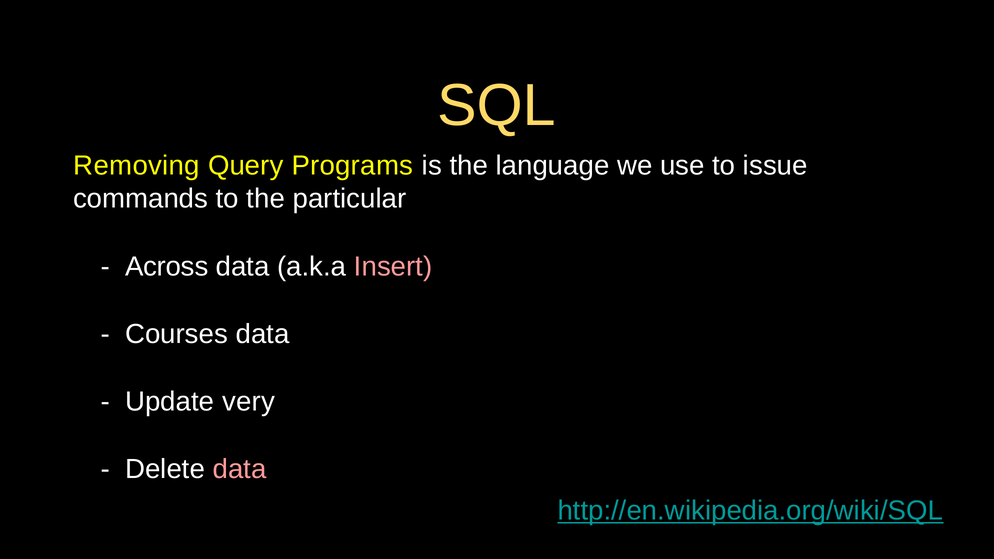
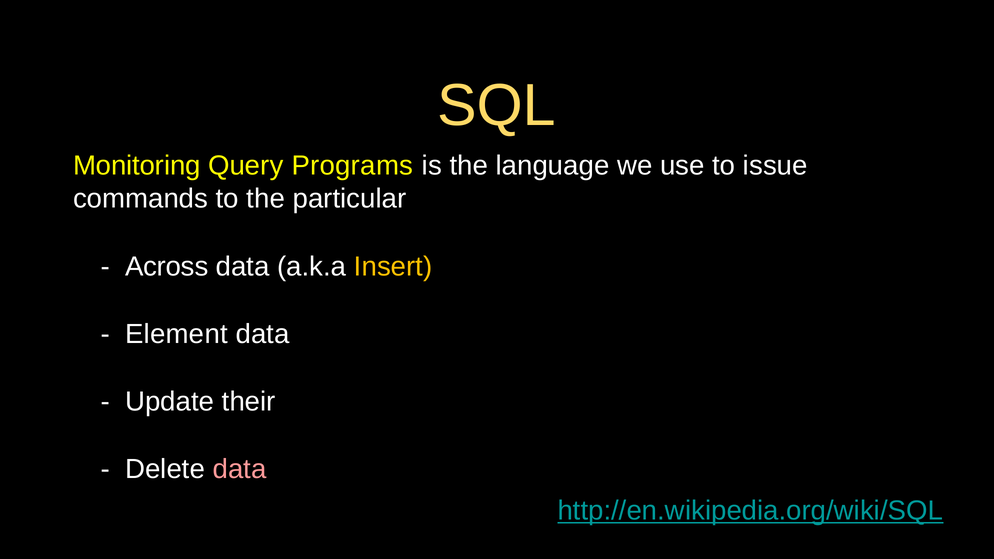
Removing: Removing -> Monitoring
Insert colour: pink -> yellow
Courses: Courses -> Element
very: very -> their
